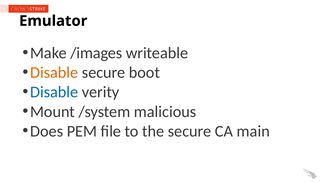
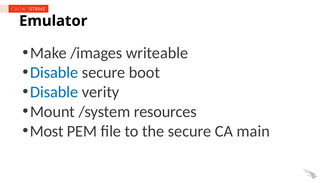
Disable at (54, 73) colour: orange -> blue
malicious: malicious -> resources
Does: Does -> Most
